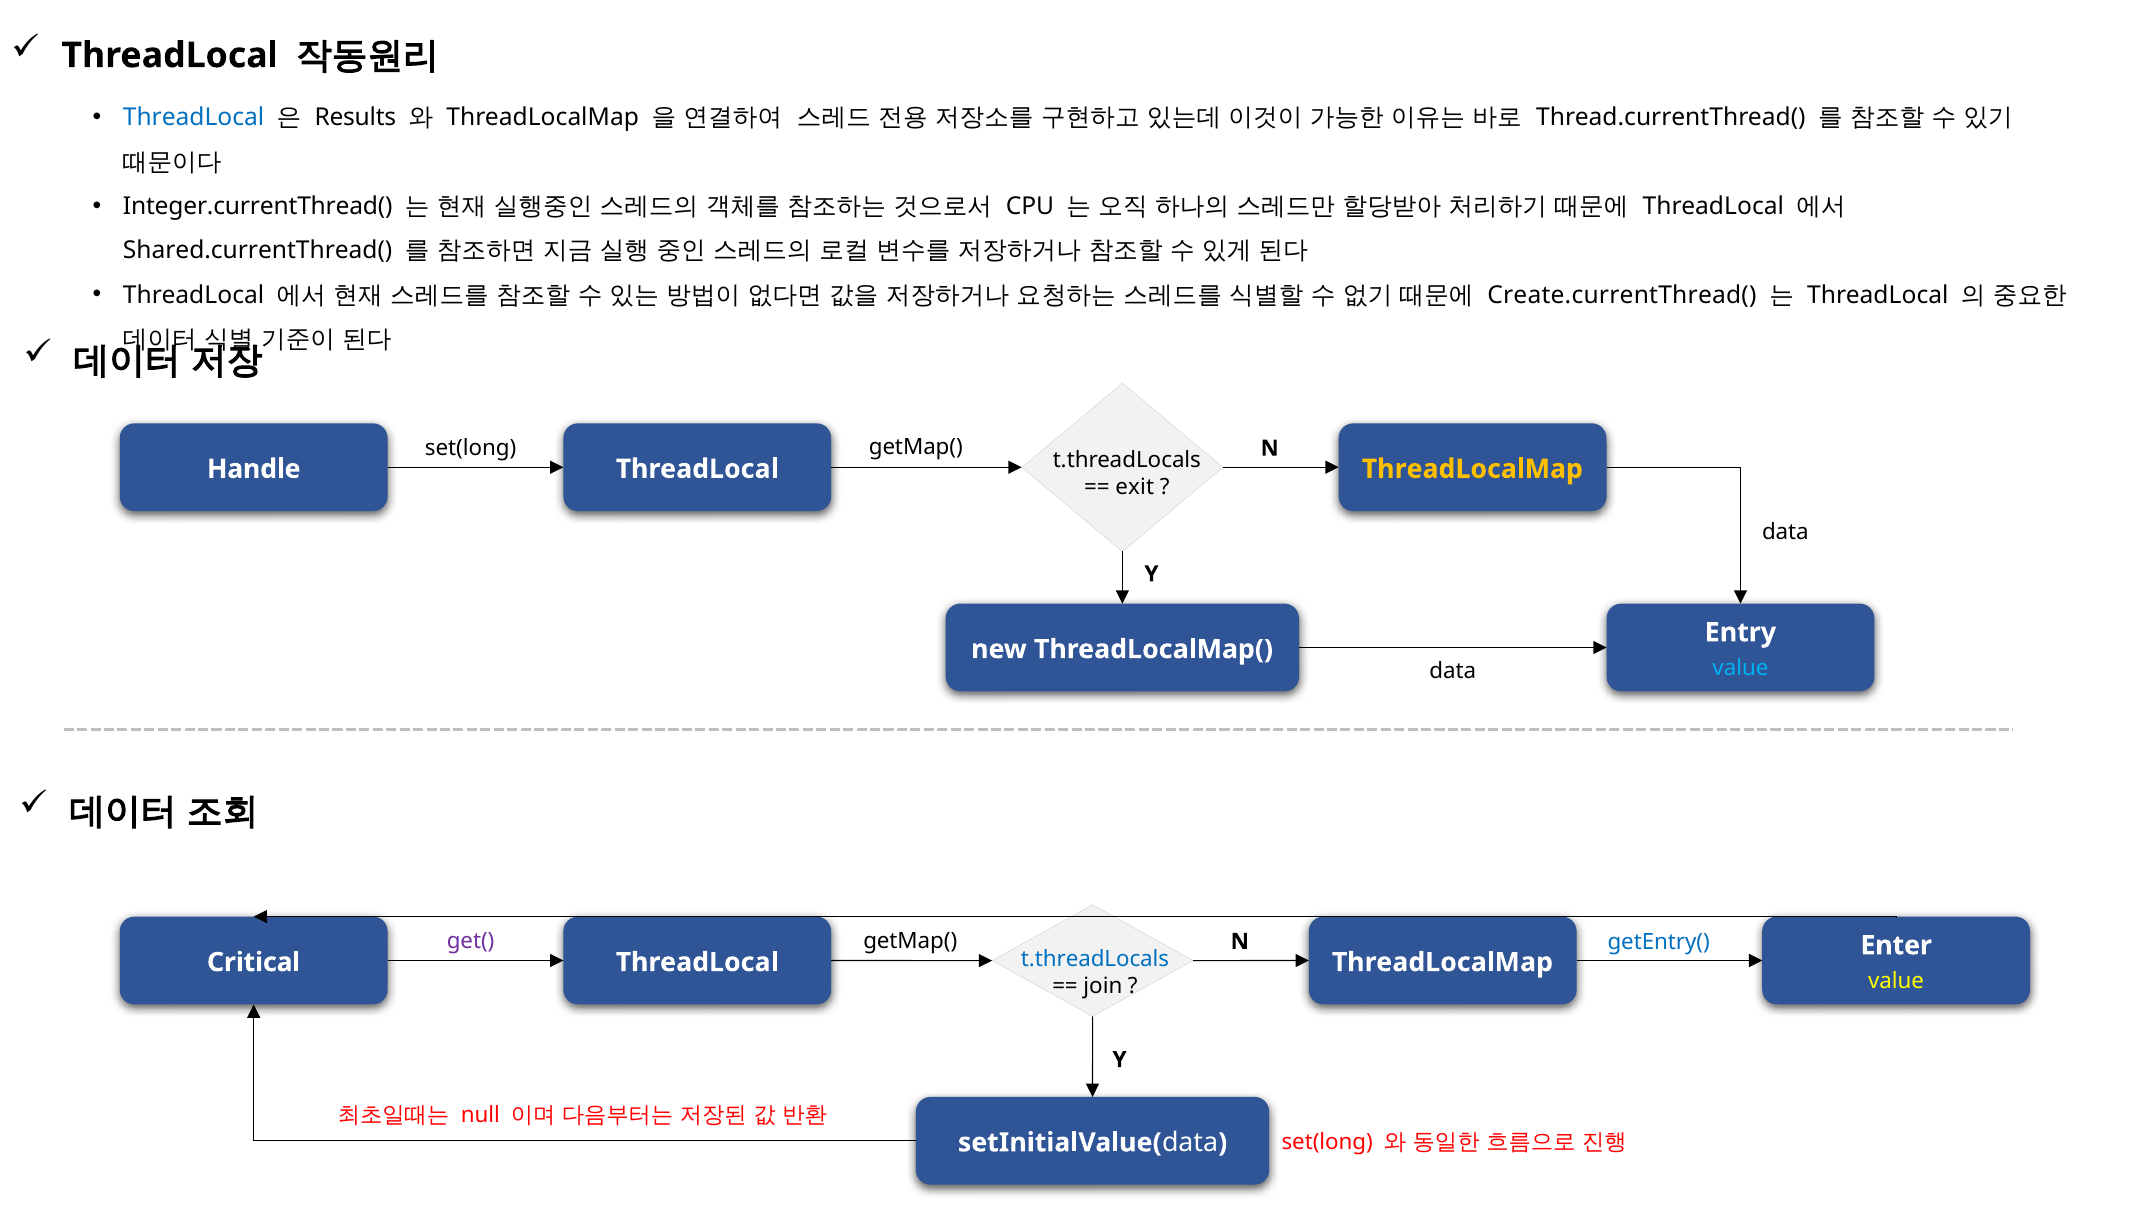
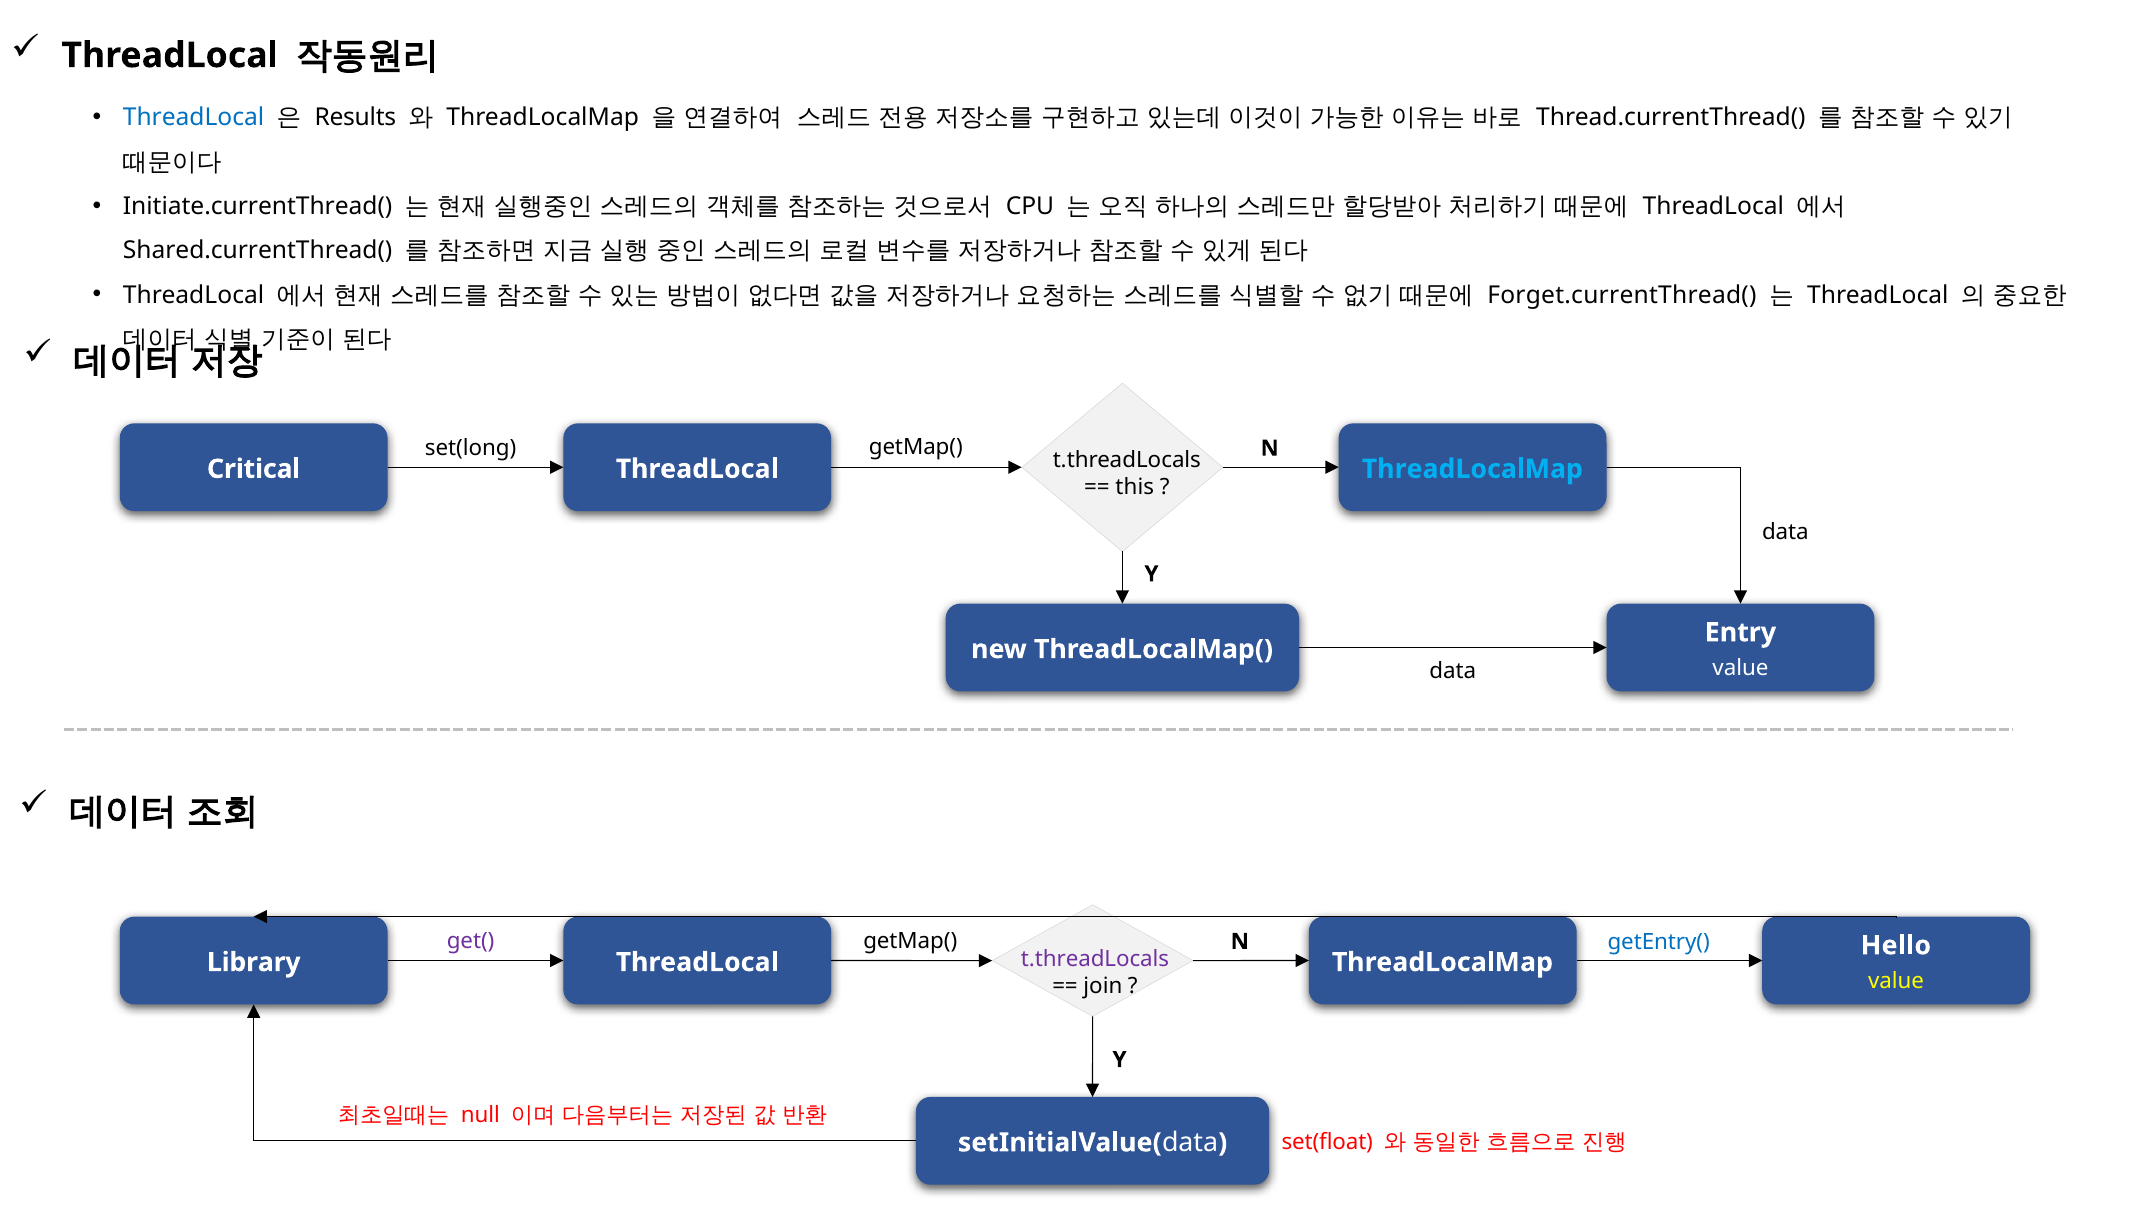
Integer.currentThread(: Integer.currentThread( -> Initiate.currentThread(
Create.currentThread(: Create.currentThread( -> Forget.currentThread(
Handle: Handle -> Critical
ThreadLocalMap at (1472, 469) colour: yellow -> light blue
exit: exit -> this
value at (1740, 668) colour: light blue -> white
Enter: Enter -> Hello
Critical: Critical -> Library
t.threadLocals at (1095, 959) colour: blue -> purple
set(long at (1327, 1142): set(long -> set(float
